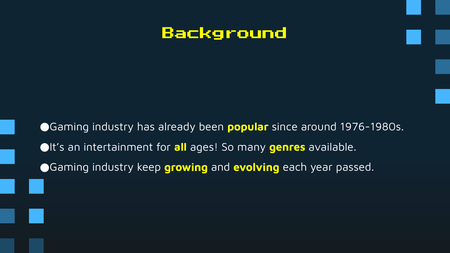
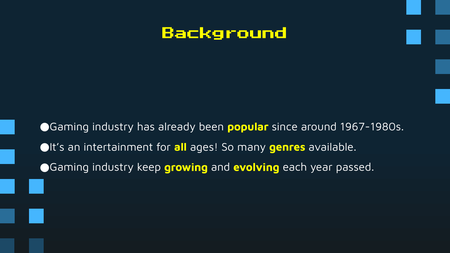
1976-1980s: 1976-1980s -> 1967-1980s
